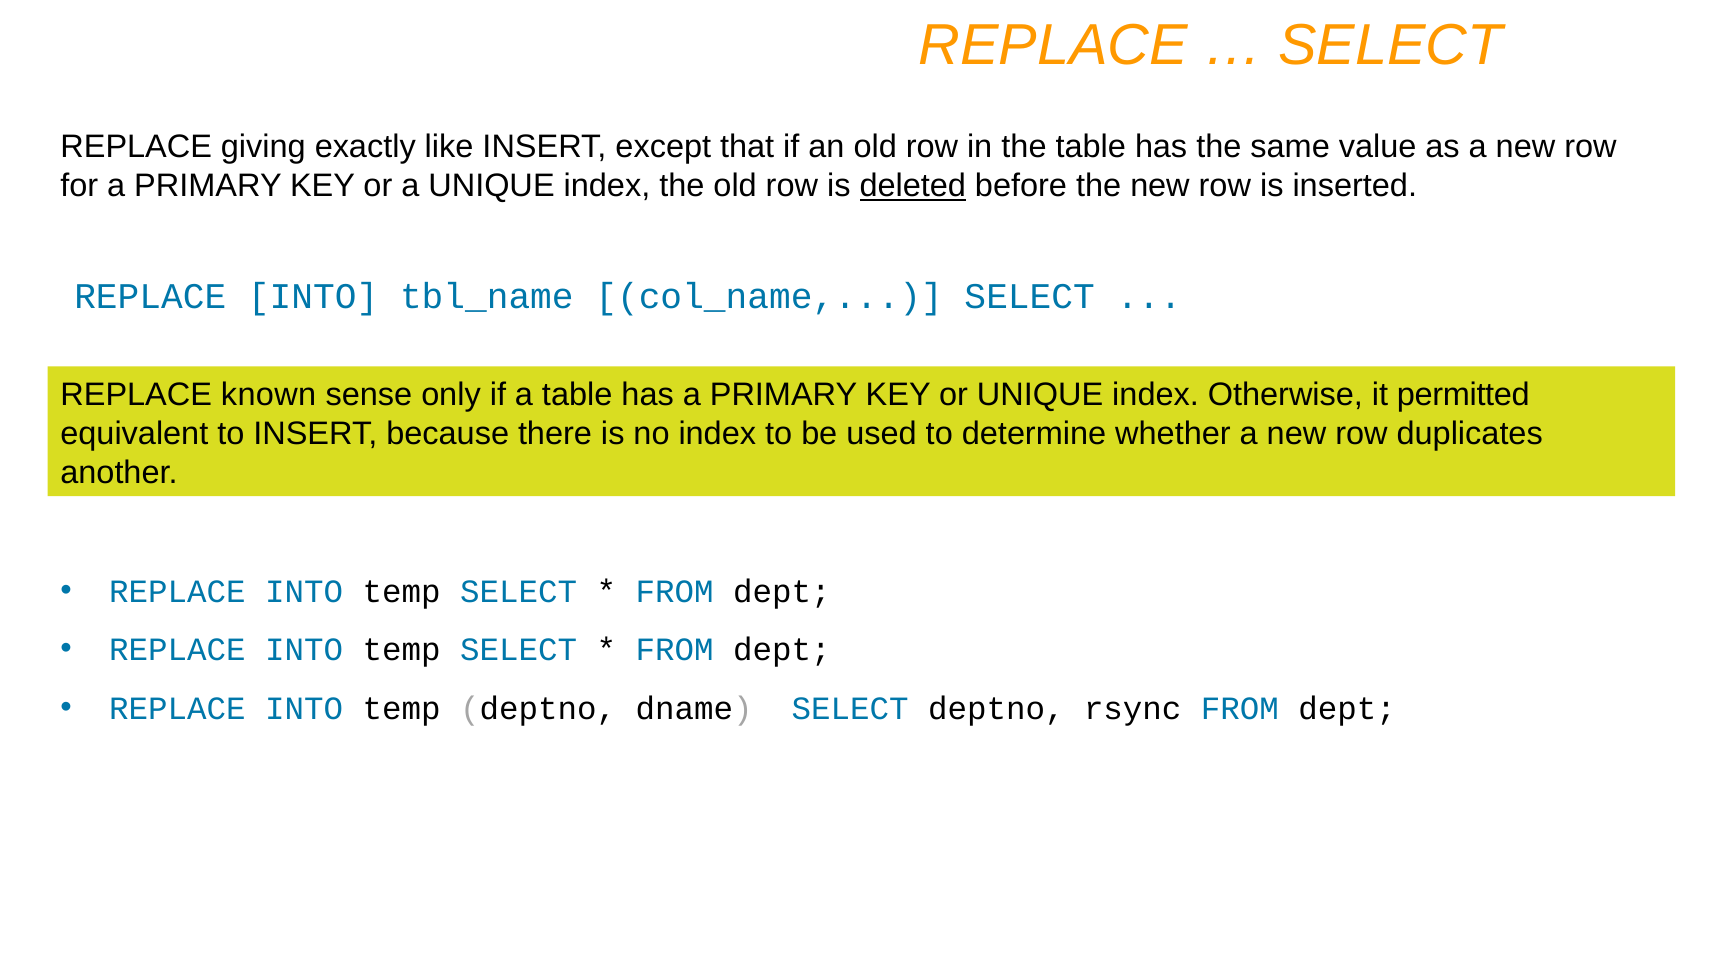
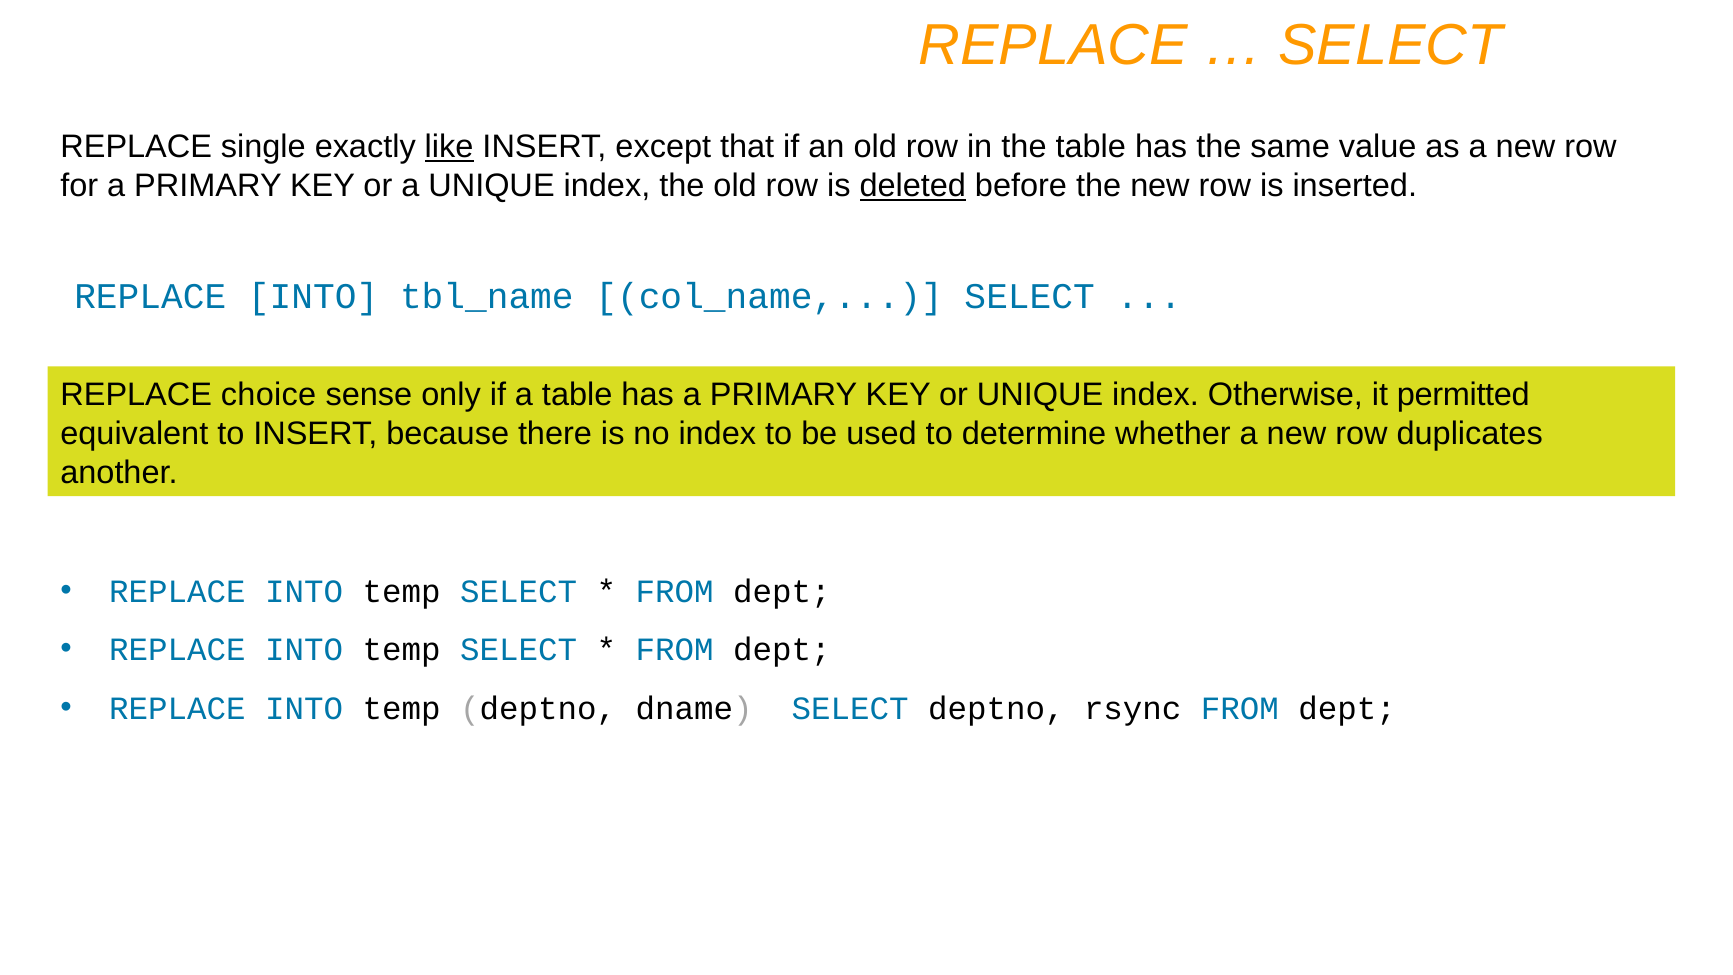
giving: giving -> single
like underline: none -> present
known: known -> choice
